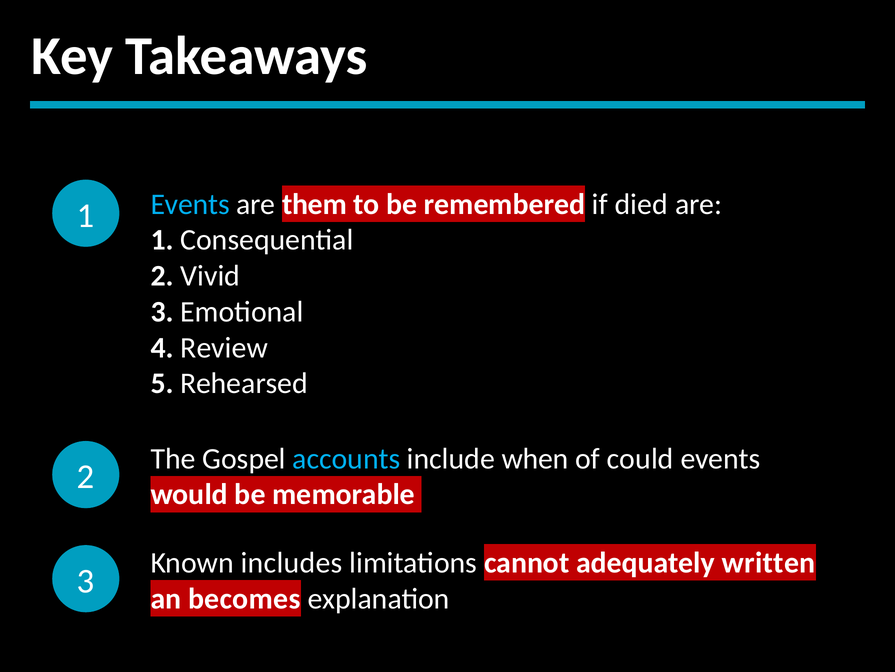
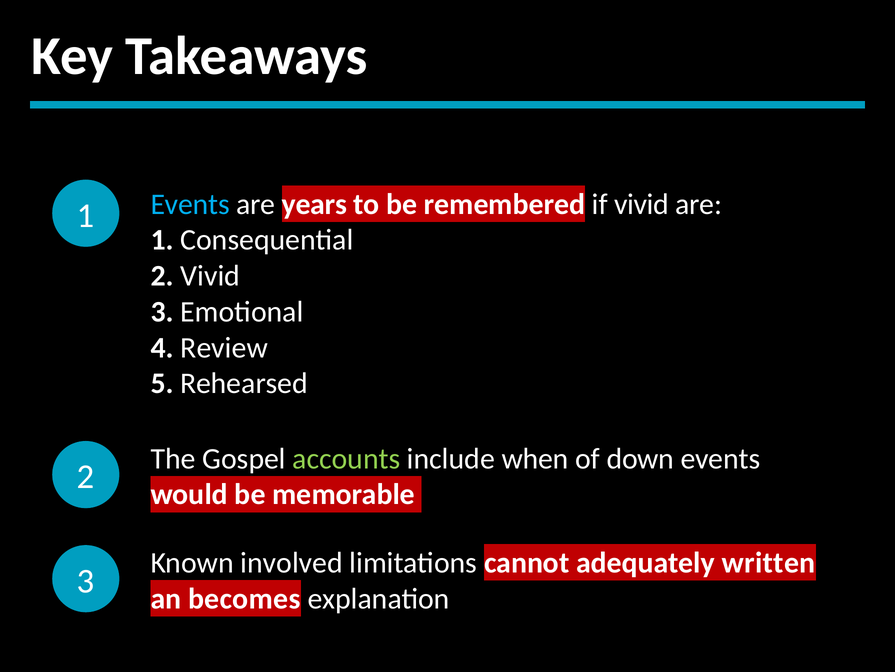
them: them -> years
if died: died -> vivid
accounts colour: light blue -> light green
could: could -> down
includes: includes -> involved
